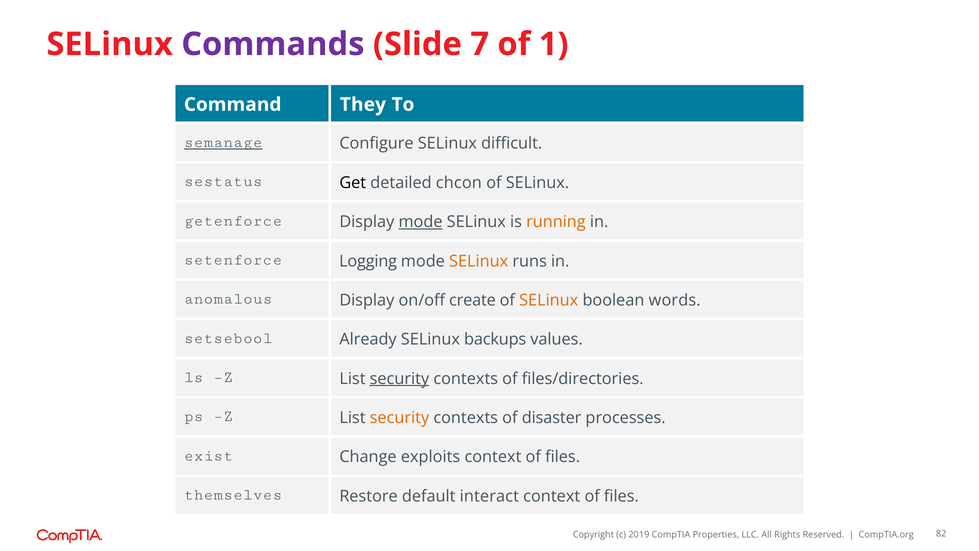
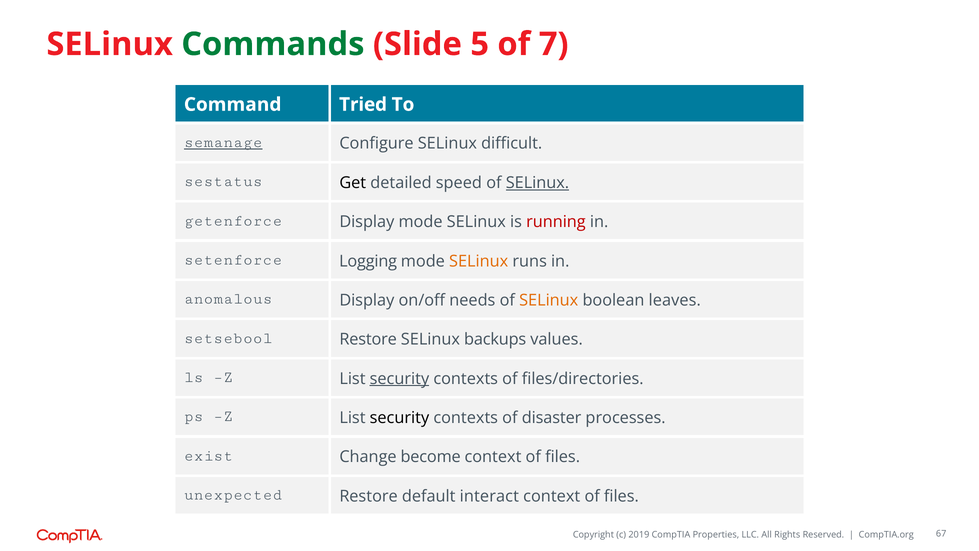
Commands colour: purple -> green
7: 7 -> 5
1: 1 -> 7
They: They -> Tried
chcon: chcon -> speed
SELinux at (537, 183) underline: none -> present
mode at (421, 222) underline: present -> none
running colour: orange -> red
create: create -> needs
words: words -> leaves
setsebool Already: Already -> Restore
security at (399, 418) colour: orange -> black
exploits: exploits -> become
themselves: themselves -> unexpected
82: 82 -> 67
